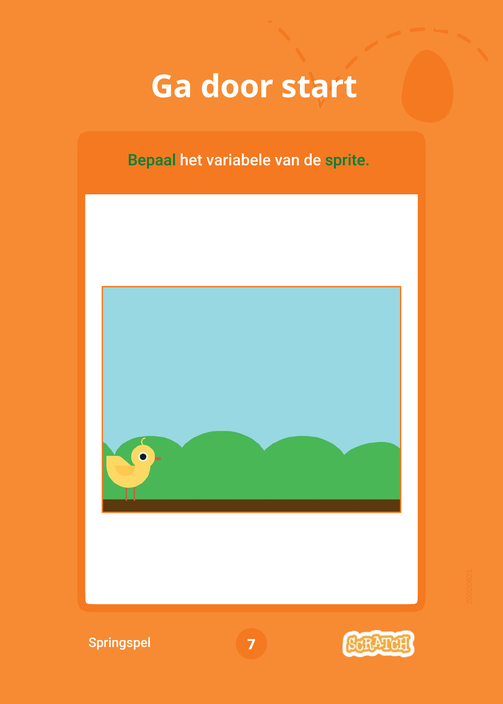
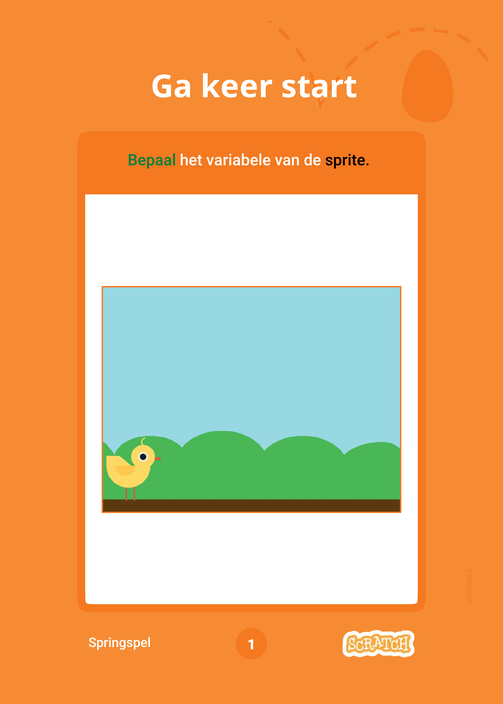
door: door -> keer
sprite colour: green -> black
Springspel 7: 7 -> 1
